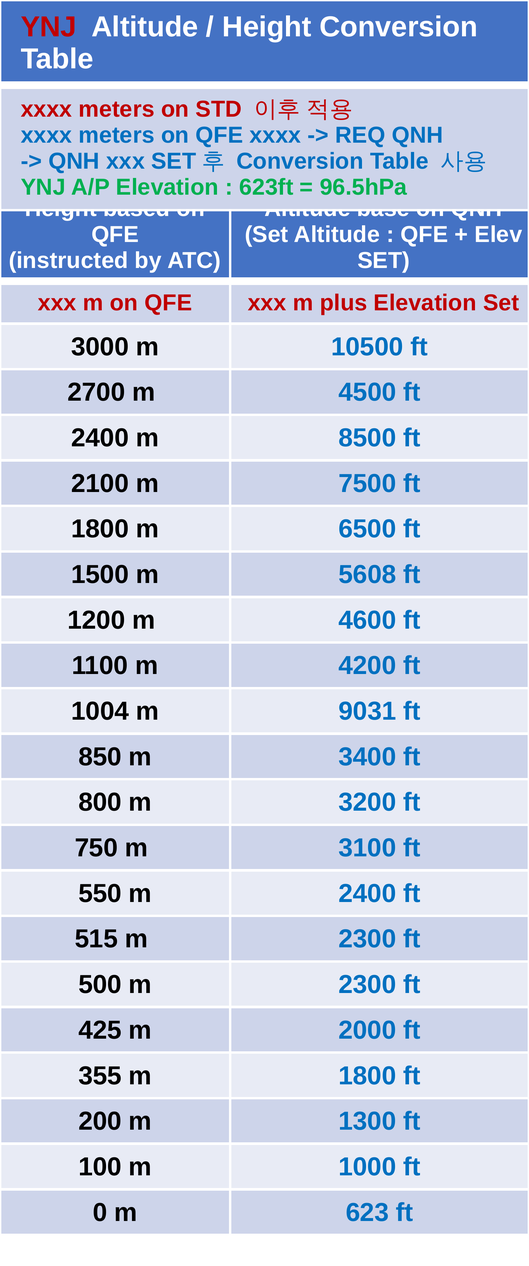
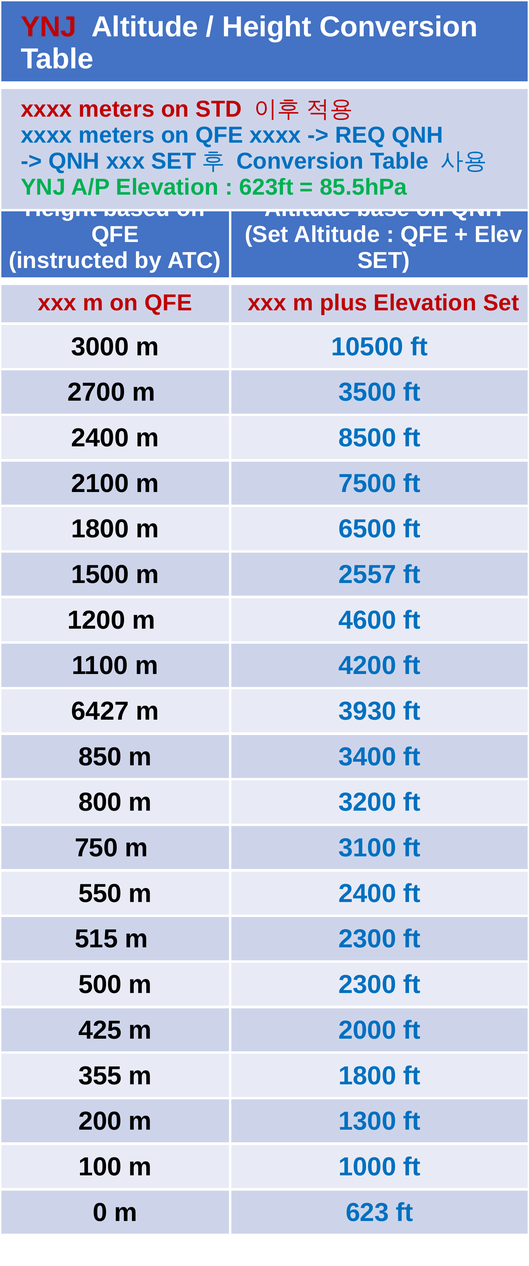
96.5hPa: 96.5hPa -> 85.5hPa
4500: 4500 -> 3500
5608: 5608 -> 2557
1004: 1004 -> 6427
9031: 9031 -> 3930
